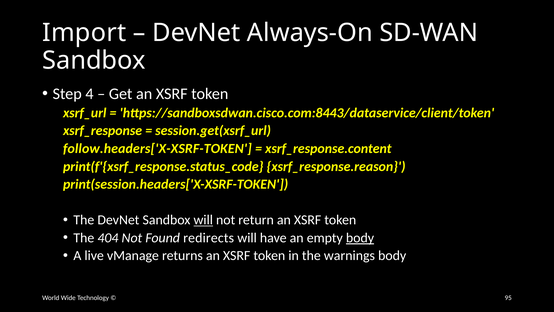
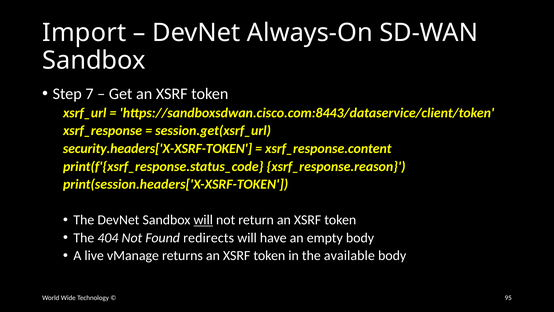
4: 4 -> 7
follow.headers['X-XSRF-TOKEN: follow.headers['X-XSRF-TOKEN -> security.headers['X-XSRF-TOKEN
body at (360, 238) underline: present -> none
warnings: warnings -> available
